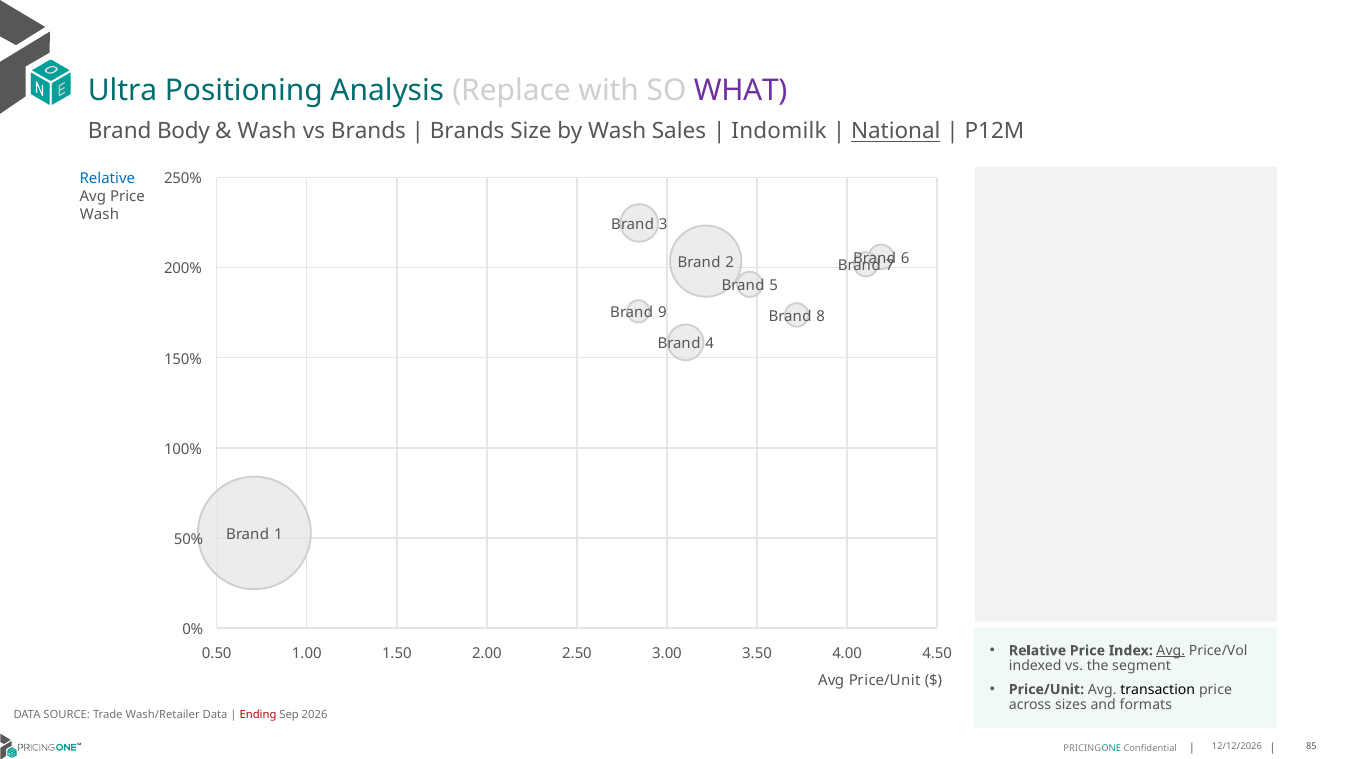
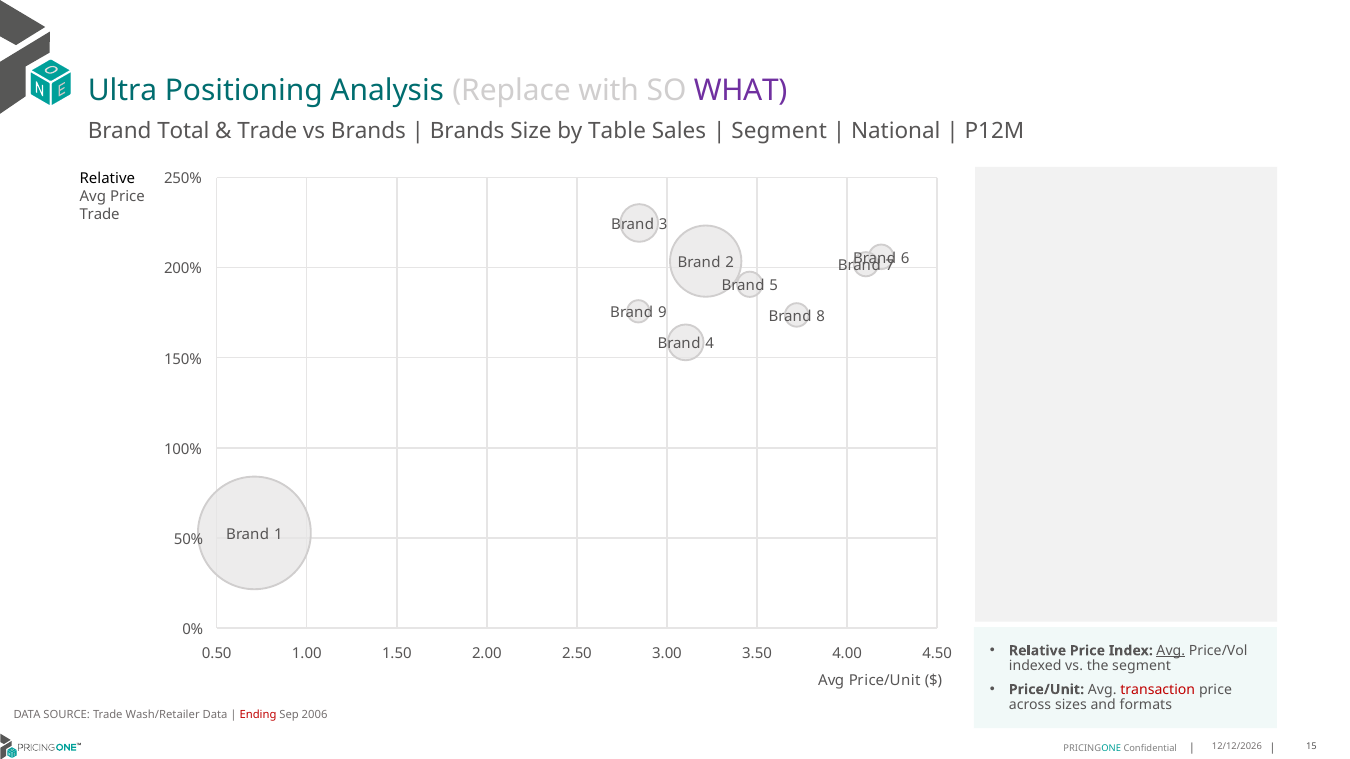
Body: Body -> Total
Wash at (267, 132): Wash -> Trade
by Wash: Wash -> Table
Indomilk at (779, 132): Indomilk -> Segment
National underline: present -> none
Relative at (107, 179) colour: blue -> black
Wash at (99, 214): Wash -> Trade
transaction colour: black -> red
2026: 2026 -> 2006
85: 85 -> 15
